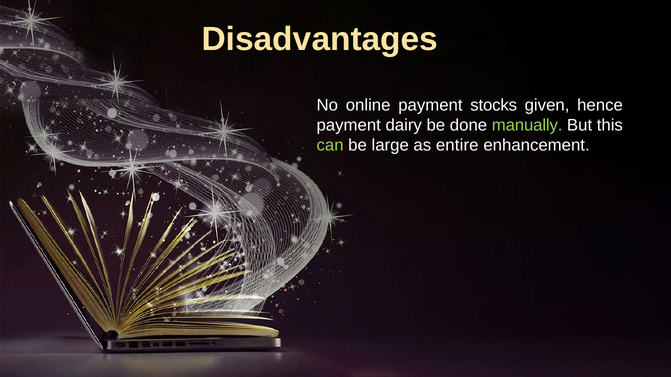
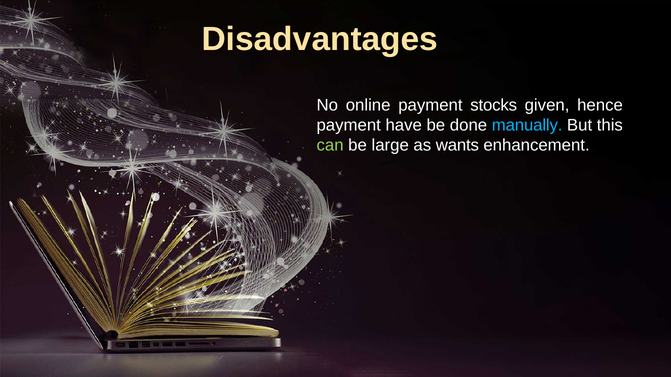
dairy: dairy -> have
manually colour: light green -> light blue
entire: entire -> wants
